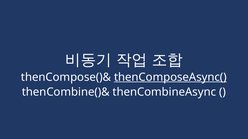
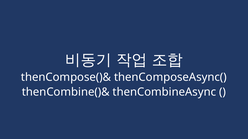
thenComposeAsync( underline: present -> none
